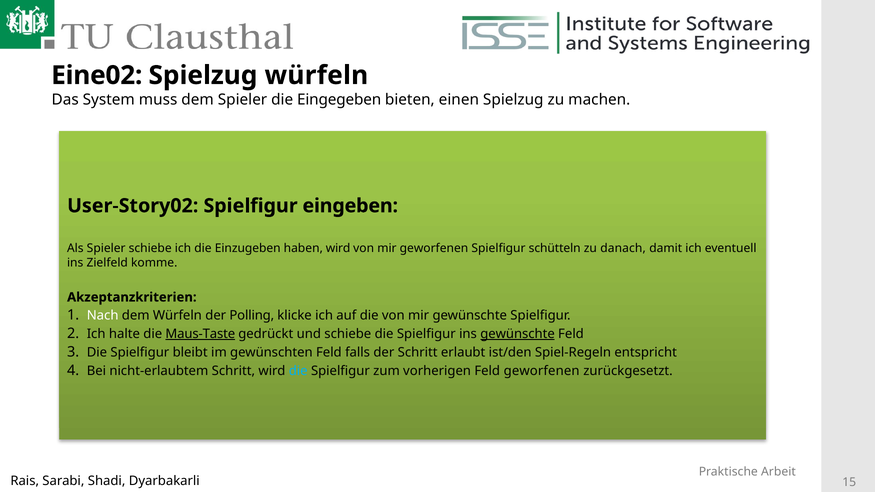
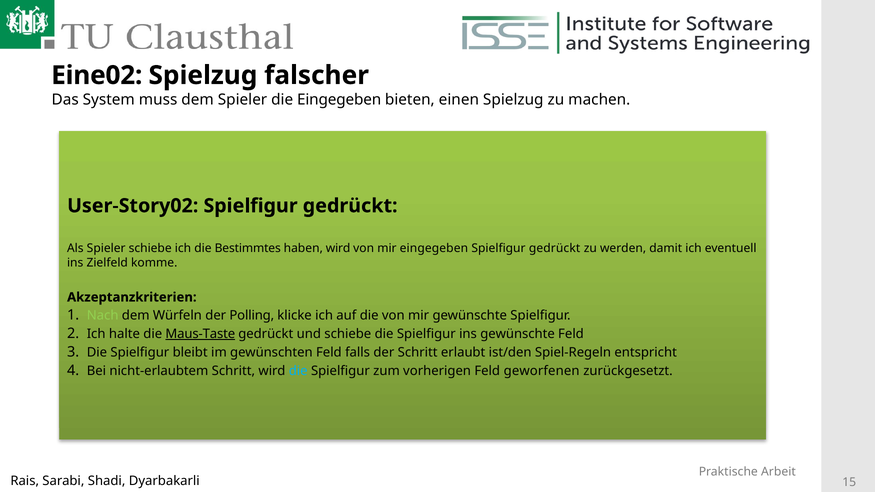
Spielzug würfeln: würfeln -> falscher
User-Story02 Spielfigur eingeben: eingeben -> gedrückt
Einzugeben: Einzugeben -> Bestimmtes
mir geworfenen: geworfenen -> eingegeben
schütteln at (555, 248): schütteln -> gedrückt
danach: danach -> werden
Nach colour: white -> light green
gewünschte at (518, 334) underline: present -> none
